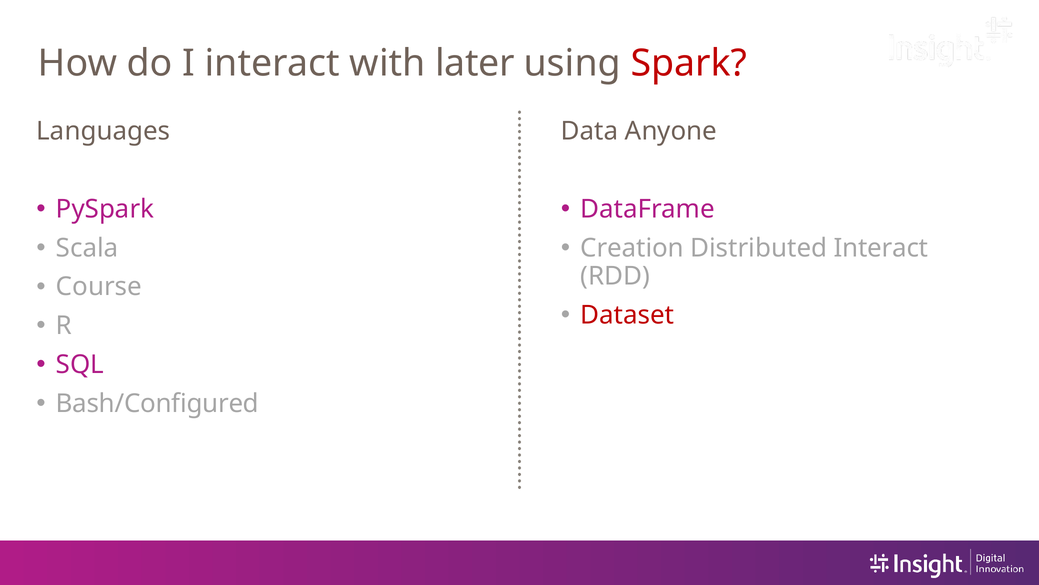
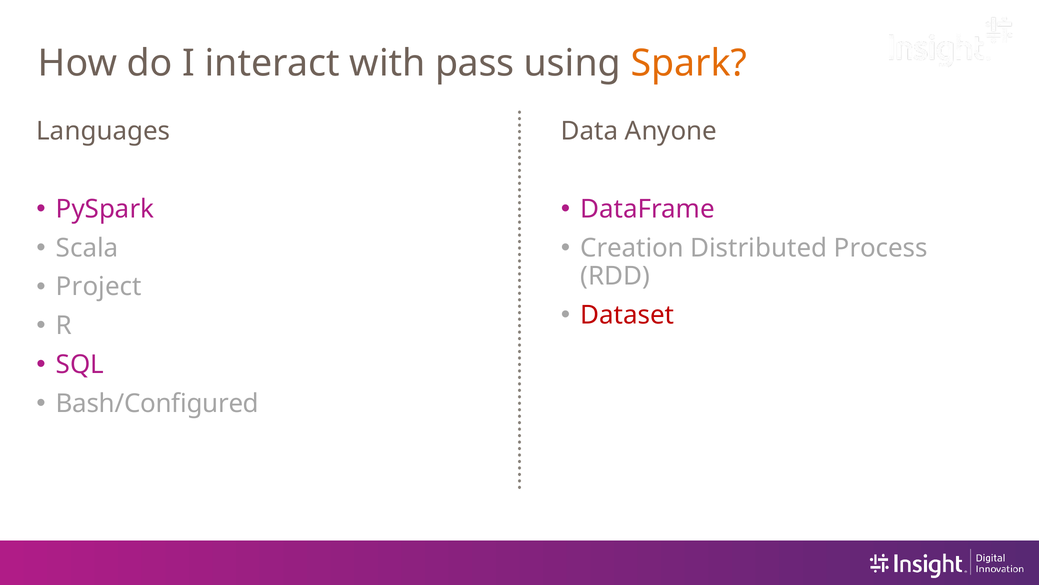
later: later -> pass
Spark colour: red -> orange
Distributed Interact: Interact -> Process
Course: Course -> Project
